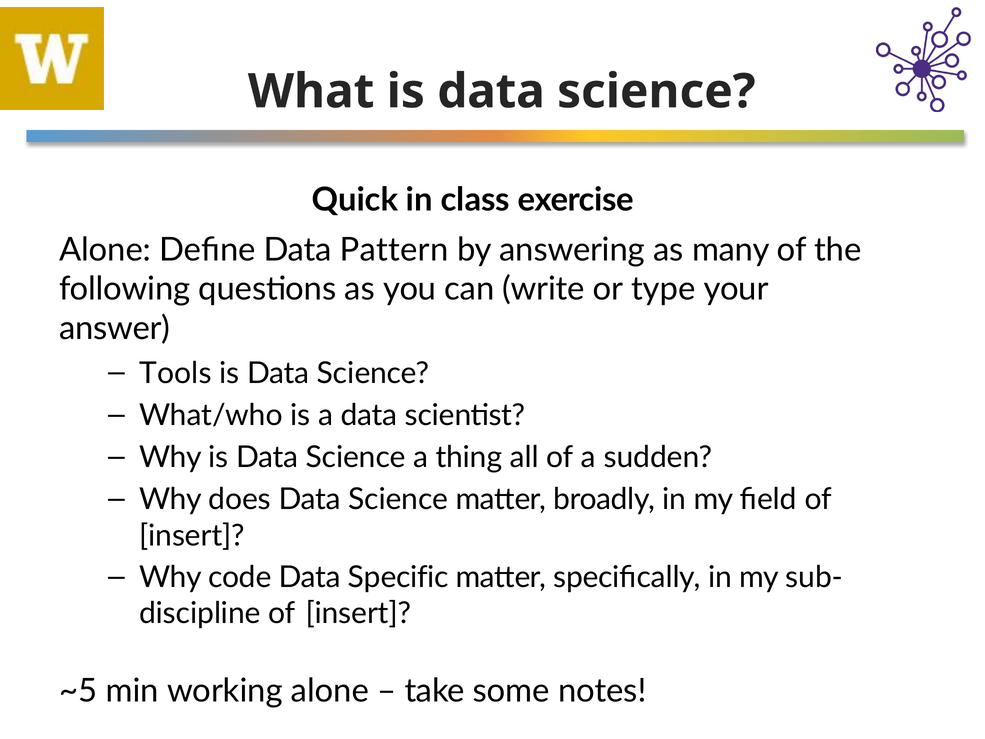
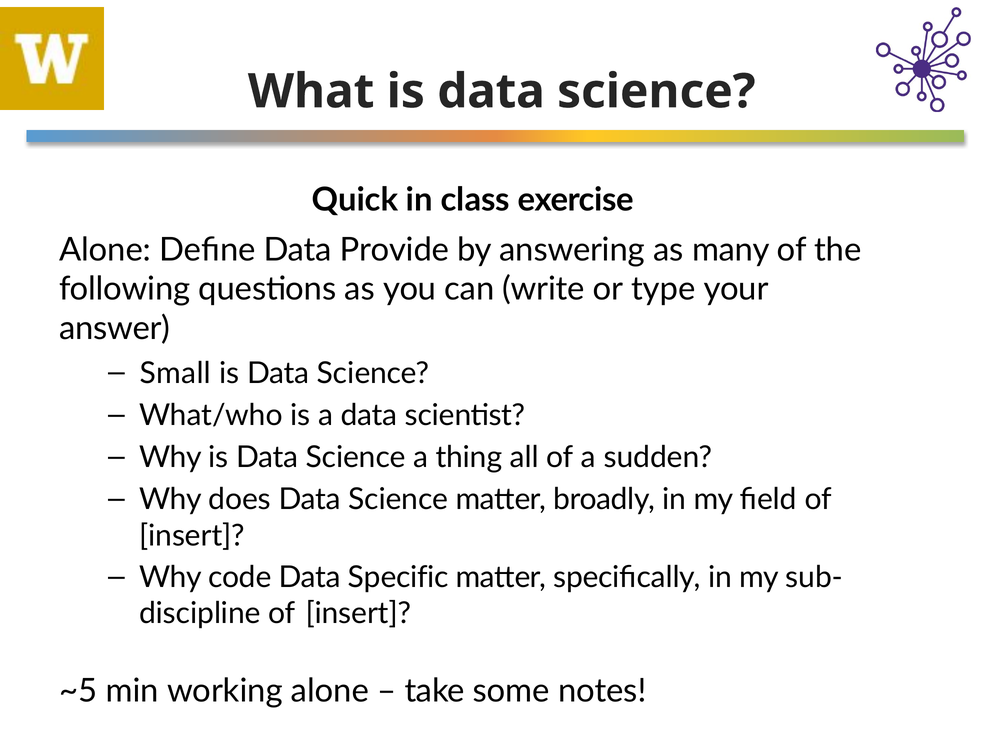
Pattern: Pattern -> Provide
Tools: Tools -> Small
